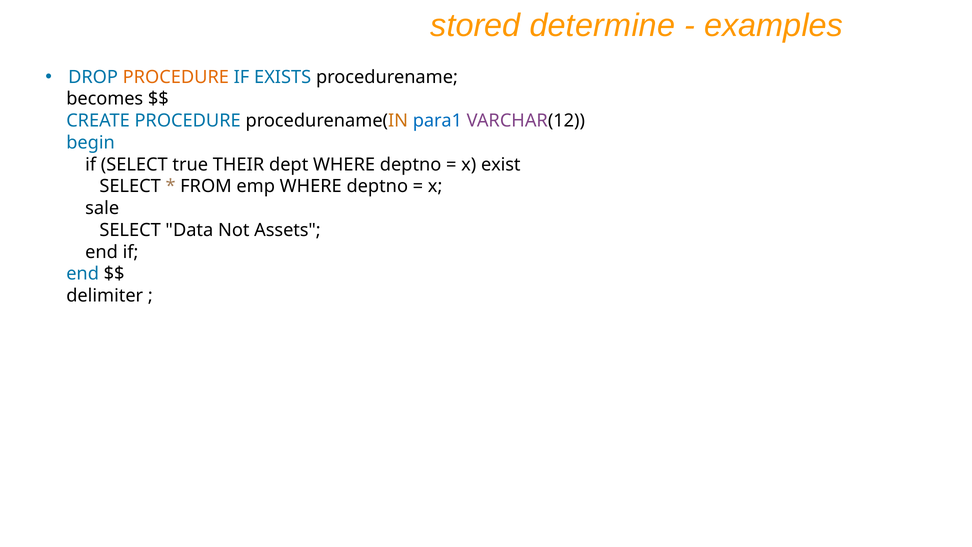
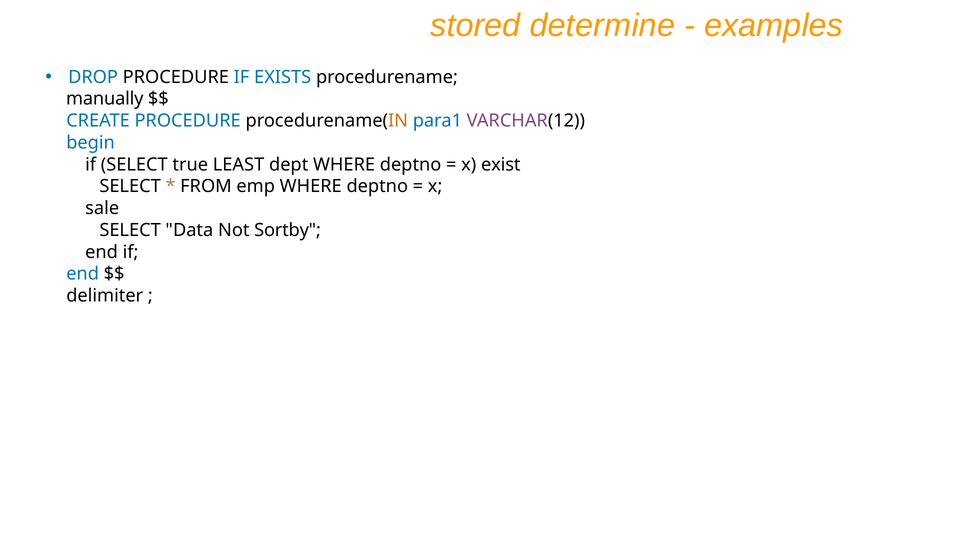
PROCEDURE at (176, 77) colour: orange -> black
becomes: becomes -> manually
THEIR: THEIR -> LEAST
Assets: Assets -> Sortby
